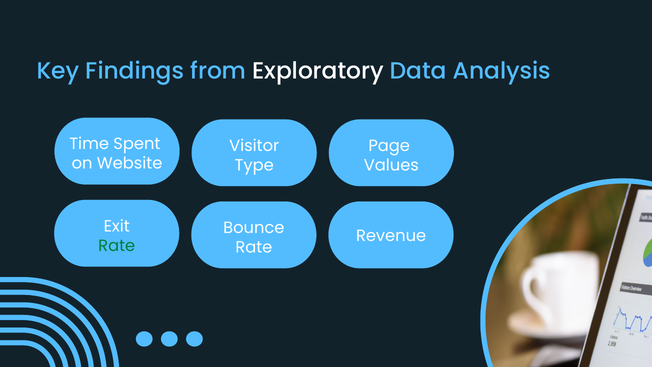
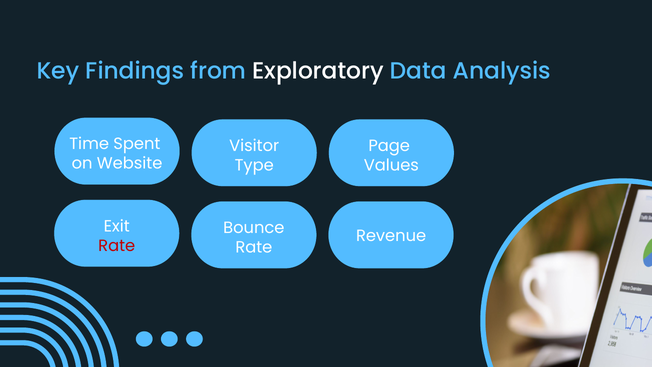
Rate at (117, 246) colour: green -> red
